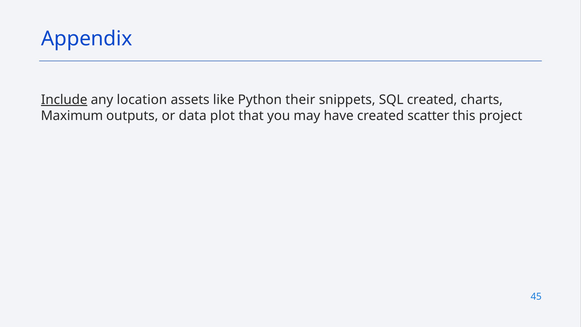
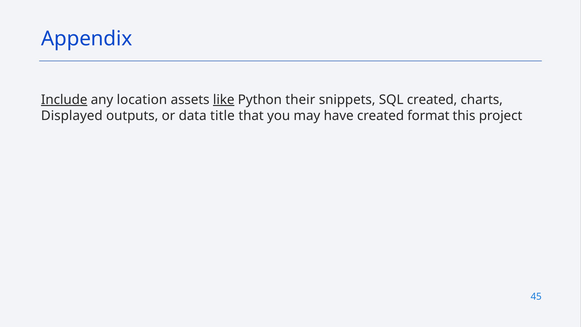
like underline: none -> present
Maximum: Maximum -> Displayed
plot: plot -> title
scatter: scatter -> format
